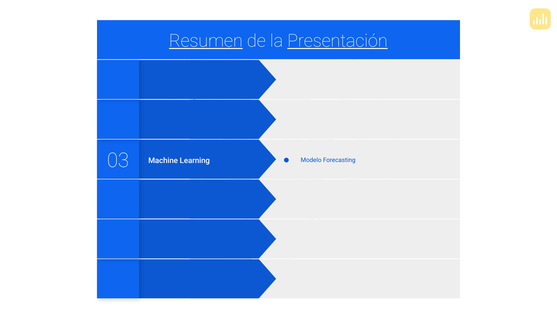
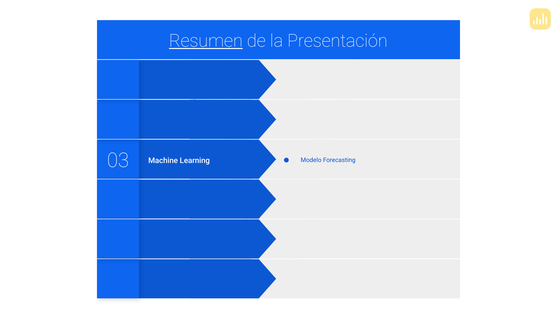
Presentación underline: present -> none
